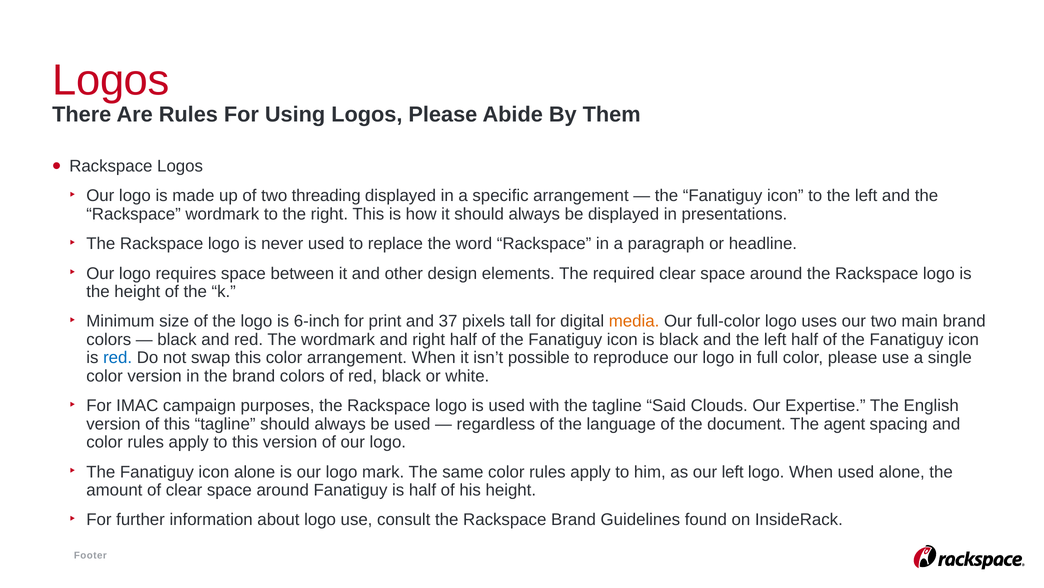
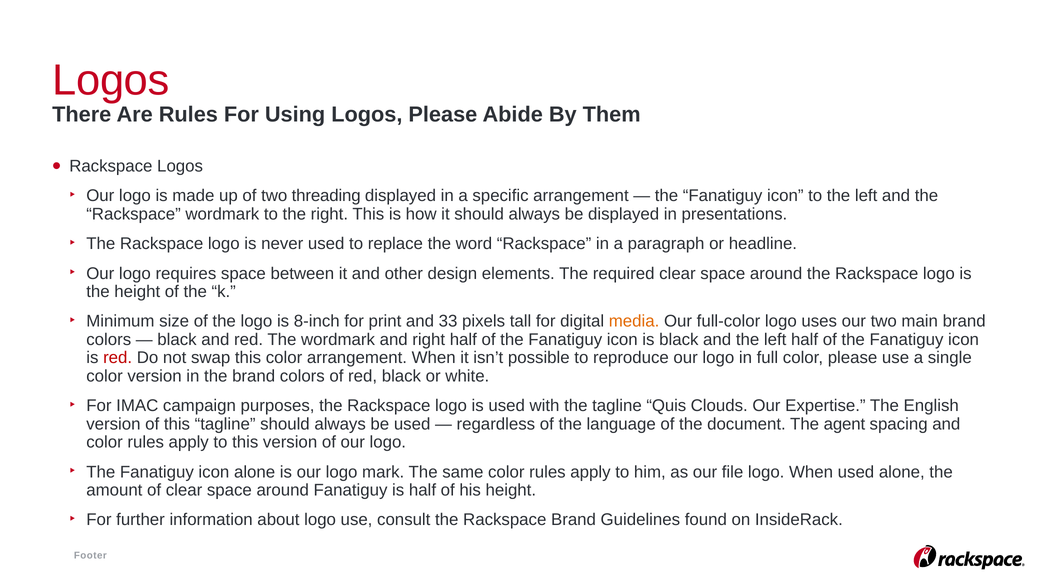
6-inch: 6-inch -> 8-inch
37: 37 -> 33
red at (118, 357) colour: blue -> red
Said: Said -> Quis
our left: left -> file
